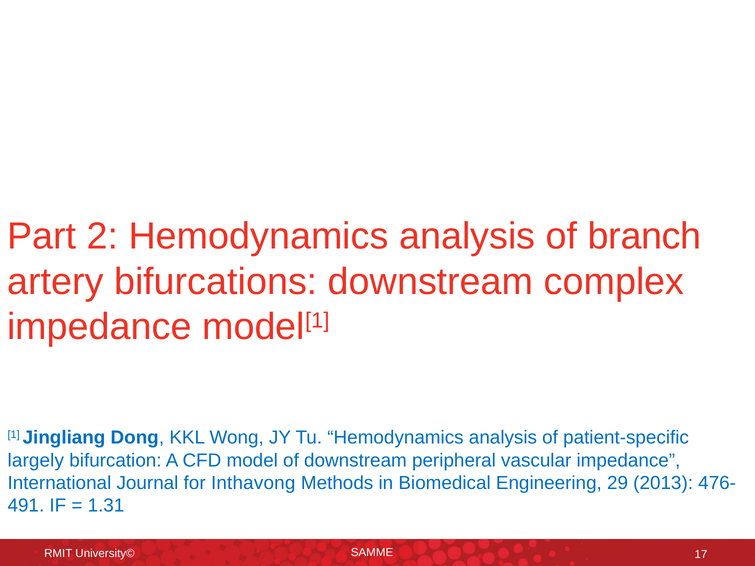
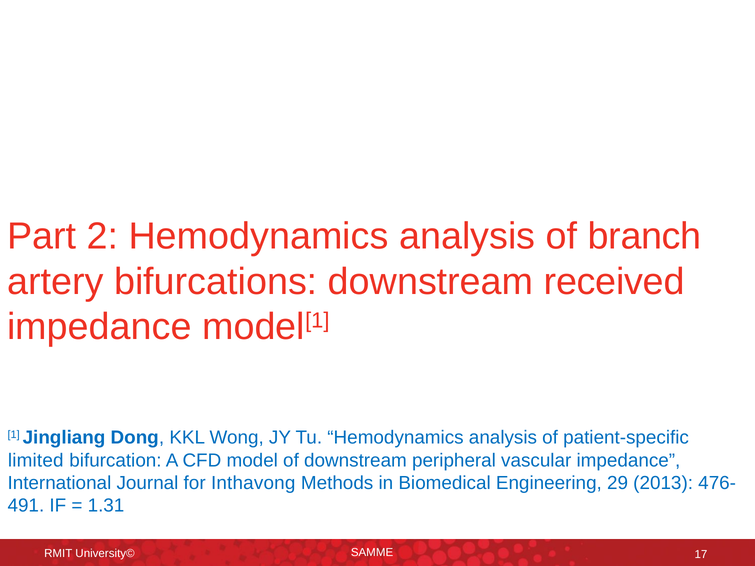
complex: complex -> received
largely: largely -> limited
